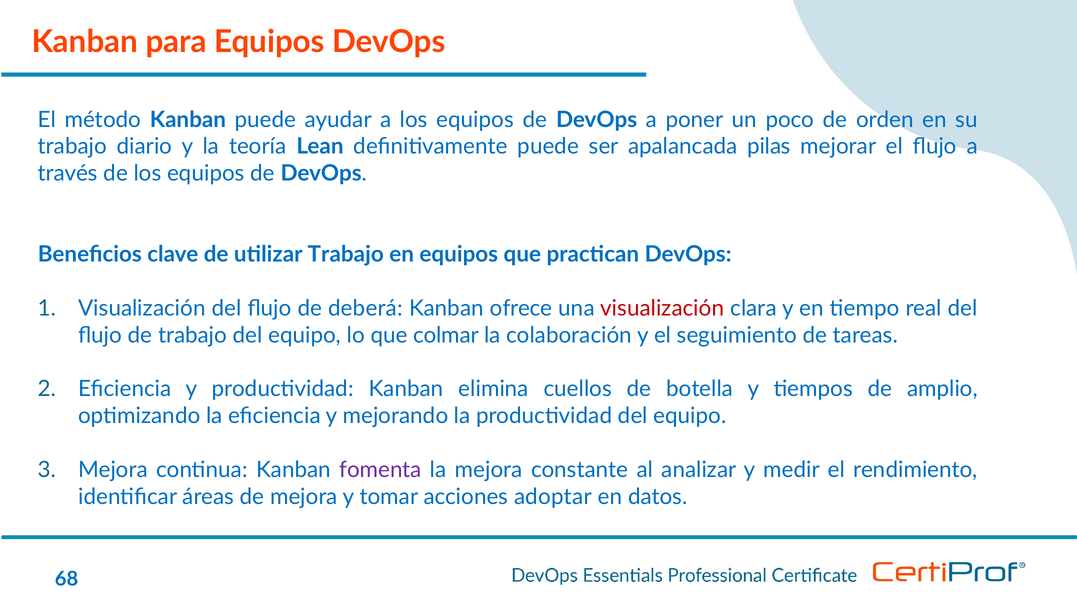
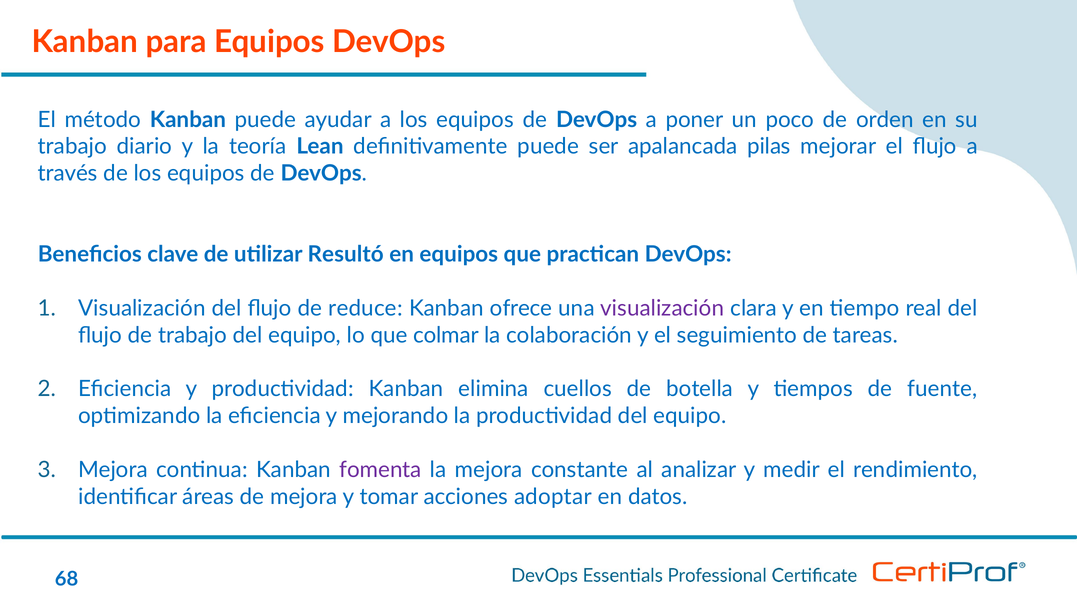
utilizar Trabajo: Trabajo -> Resultó
deberá: deberá -> reduce
visualización at (662, 308) colour: red -> purple
amplio: amplio -> fuente
